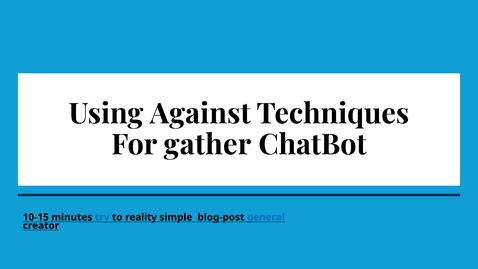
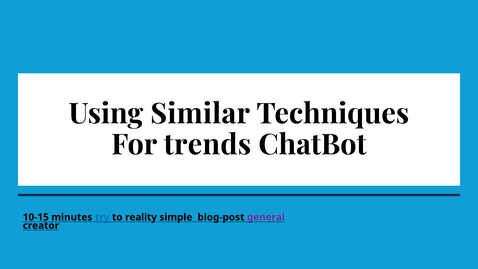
Against: Against -> Similar
gather: gather -> trends
general colour: blue -> purple
